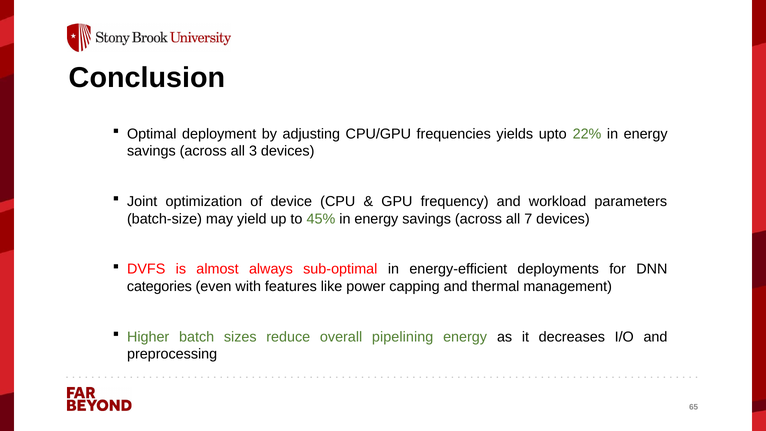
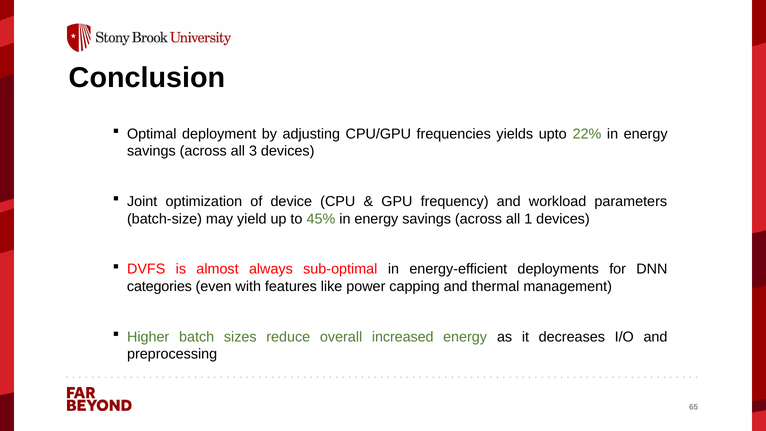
7: 7 -> 1
pipelining: pipelining -> increased
